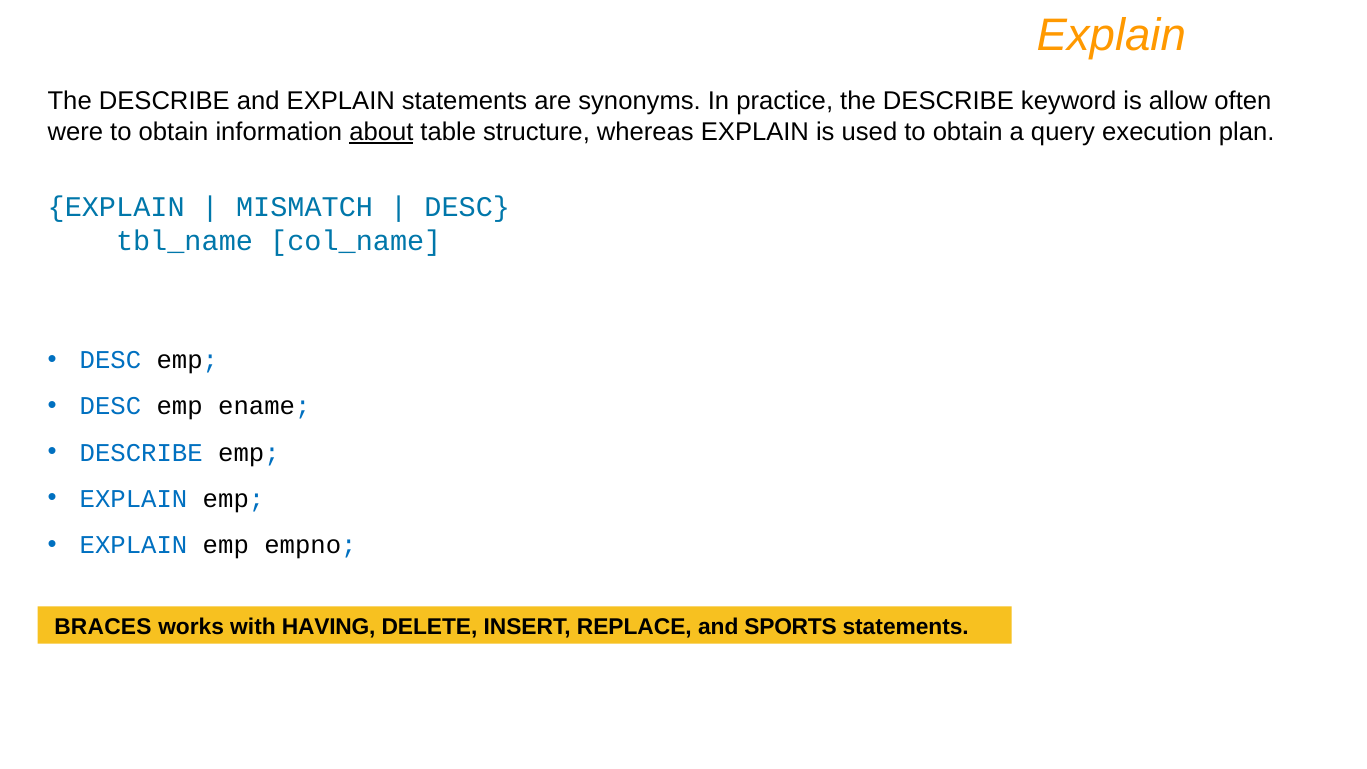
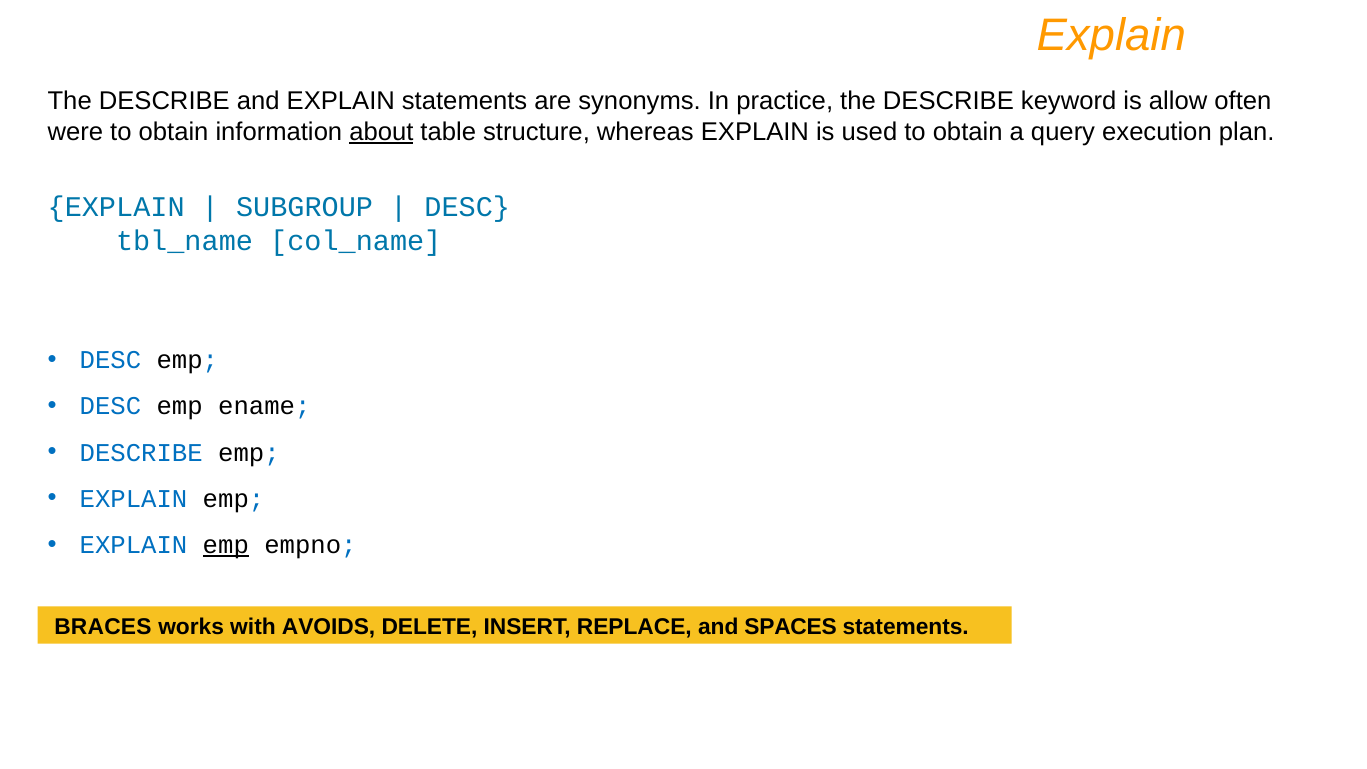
MISMATCH: MISMATCH -> SUBGROUP
emp at (226, 545) underline: none -> present
HAVING: HAVING -> AVOIDS
SPORTS: SPORTS -> SPACES
